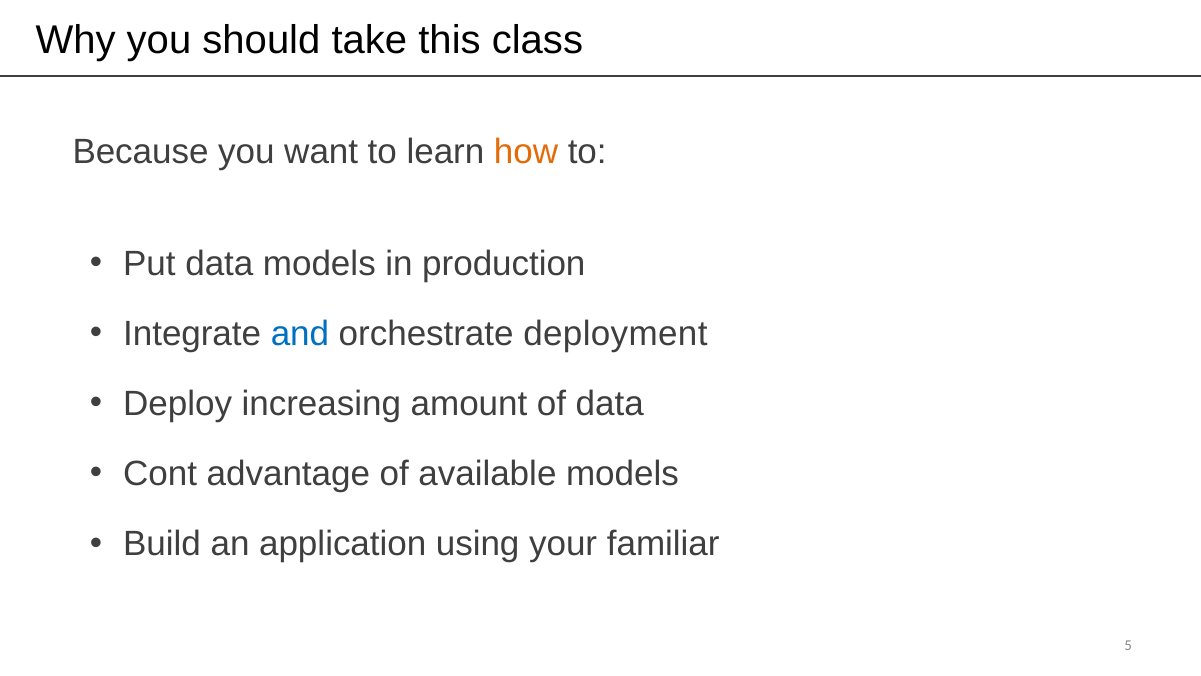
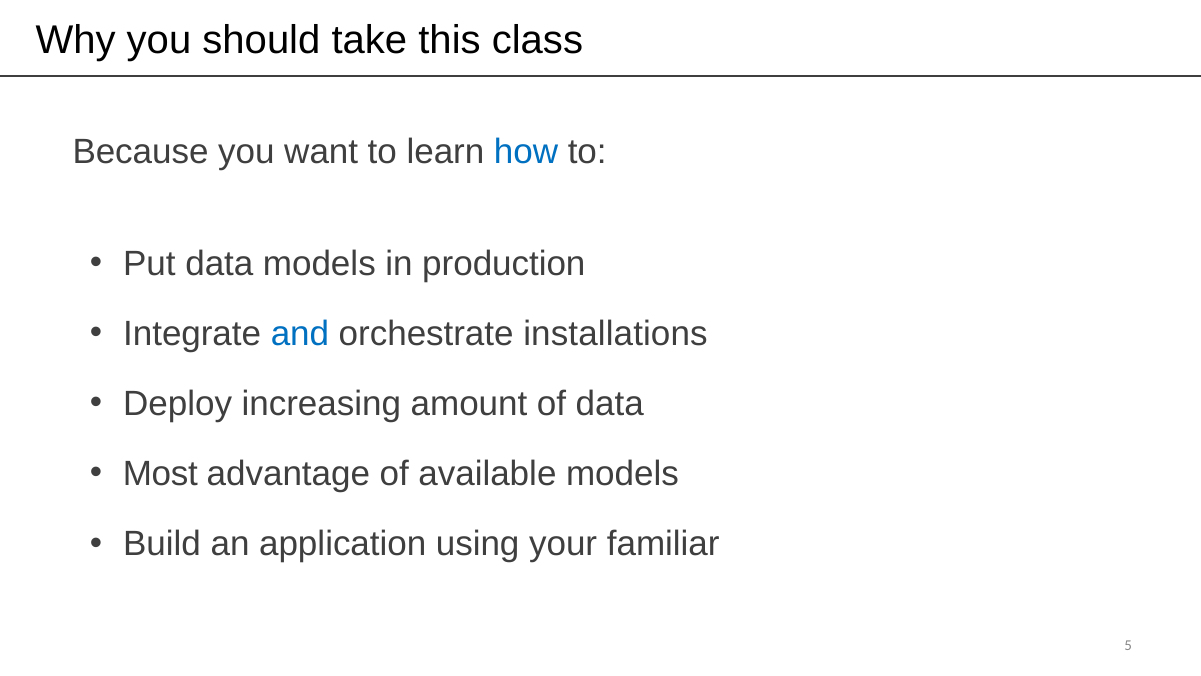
how colour: orange -> blue
deployment: deployment -> installations
Cont: Cont -> Most
